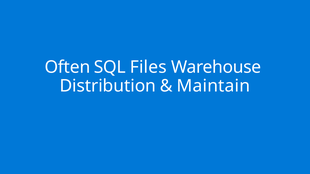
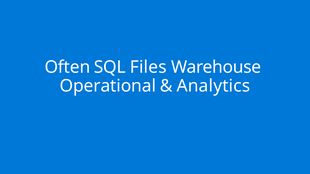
Distribution: Distribution -> Operational
Maintain: Maintain -> Analytics
